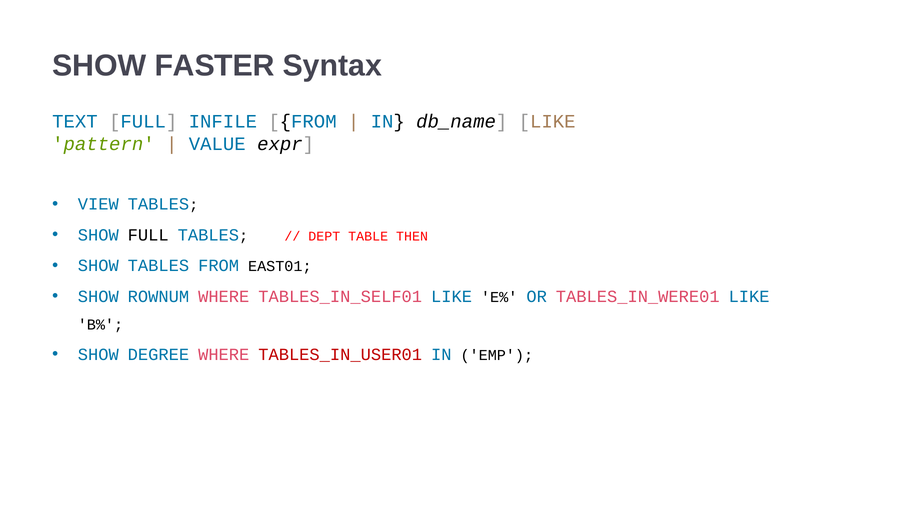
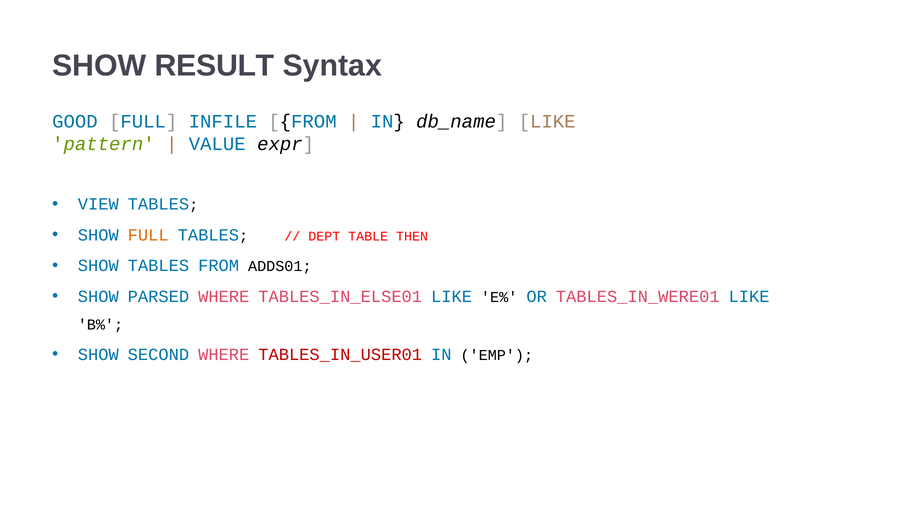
FASTER: FASTER -> RESULT
TEXT: TEXT -> GOOD
FULL at (148, 235) colour: black -> orange
EAST01: EAST01 -> ADDS01
ROWNUM: ROWNUM -> PARSED
TABLES_IN_SELF01: TABLES_IN_SELF01 -> TABLES_IN_ELSE01
DEGREE: DEGREE -> SECOND
